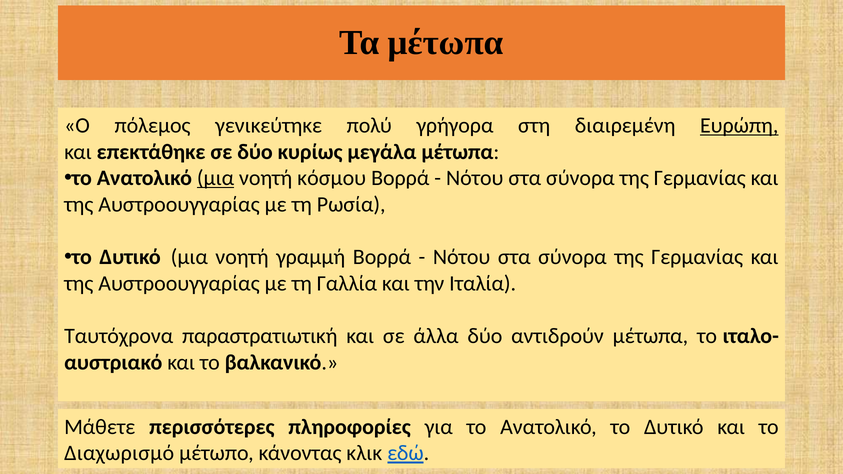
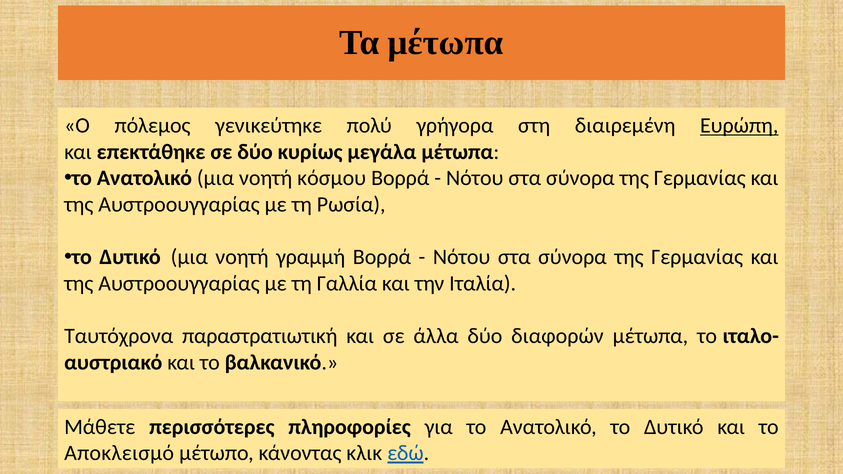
μια at (216, 178) underline: present -> none
αντιδρούν: αντιδρούν -> διαφορών
Διαχωρισμό: Διαχωρισμό -> Αποκλεισμό
